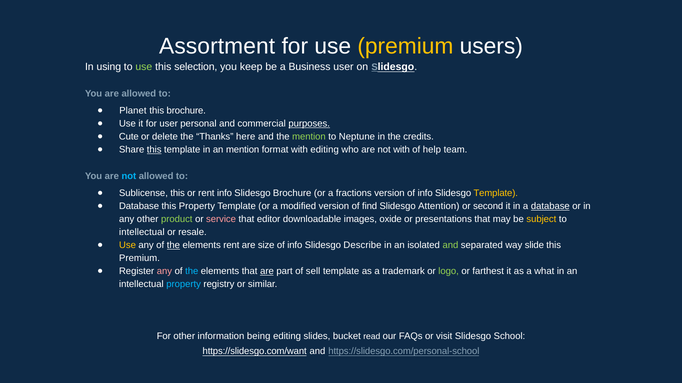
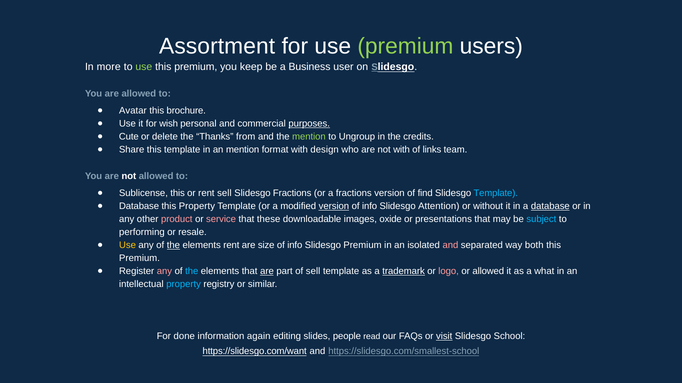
premium at (405, 46) colour: yellow -> light green
using: using -> more
selection at (196, 67): selection -> premium
Planet: Planet -> Avatar
for user: user -> wish
here: here -> from
Neptune: Neptune -> Ungroup
this at (154, 150) underline: present -> none
with editing: editing -> design
help: help -> links
not at (129, 176) colour: light blue -> white
rent info: info -> sell
Slidesgo Brochure: Brochure -> Fractions
version of info: info -> find
Template at (496, 193) colour: yellow -> light blue
version at (334, 206) underline: none -> present
find at (370, 206): find -> info
second: second -> without
product colour: light green -> pink
editor: editor -> these
subject colour: yellow -> light blue
intellectual at (142, 232): intellectual -> performing
Slidesgo Describe: Describe -> Premium
and at (450, 246) colour: light green -> pink
slide: slide -> both
trademark underline: none -> present
logo colour: light green -> pink
or farthest: farthest -> allowed
For other: other -> done
being: being -> again
bucket: bucket -> people
visit underline: none -> present
https://slidesgo.com/personal-school: https://slidesgo.com/personal-school -> https://slidesgo.com/smallest-school
